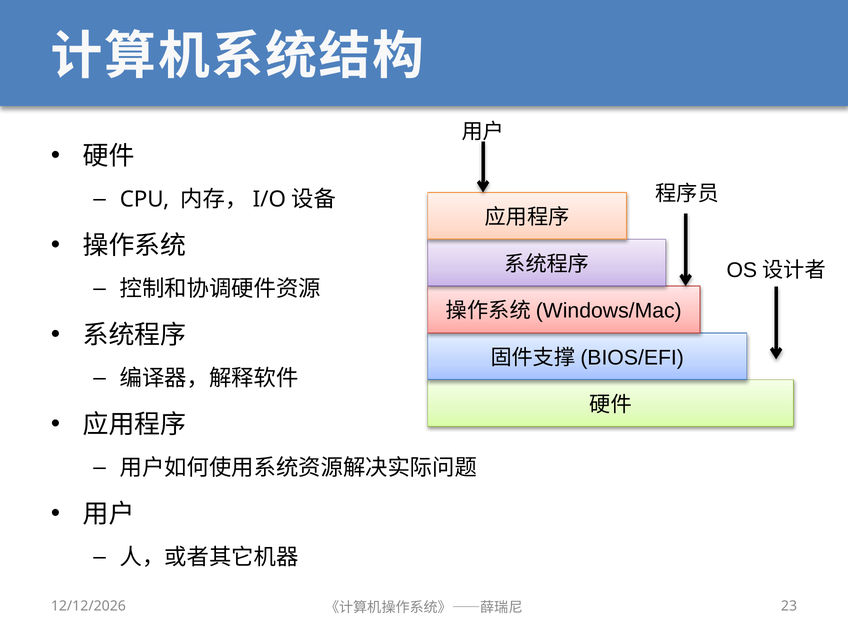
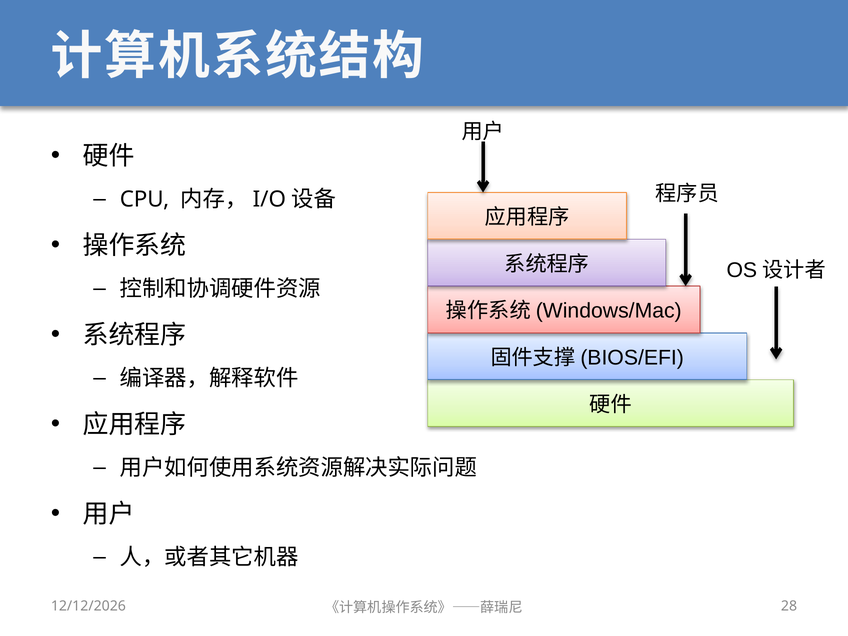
23: 23 -> 28
